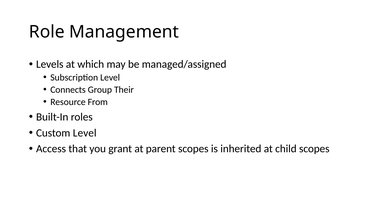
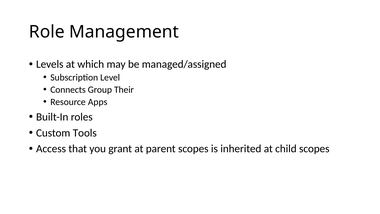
From: From -> Apps
Custom Level: Level -> Tools
